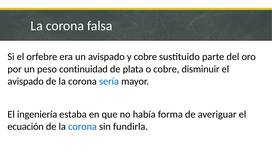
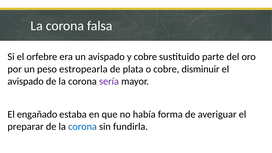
continuidad: continuidad -> estropearla
sería colour: blue -> purple
ingeniería: ingeniería -> engañado
ecuación: ecuación -> preparar
